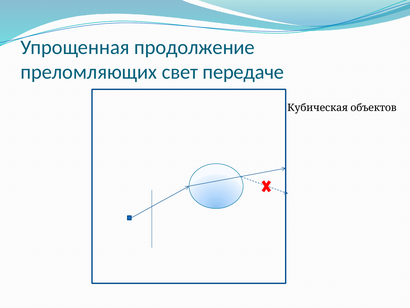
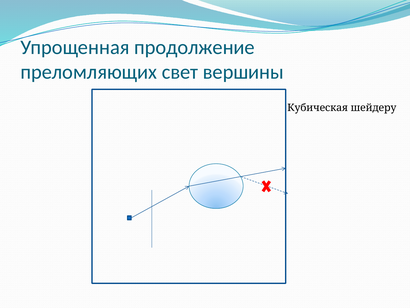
передаче: передаче -> вершины
объектов: объектов -> шейдеру
